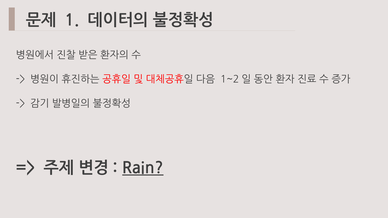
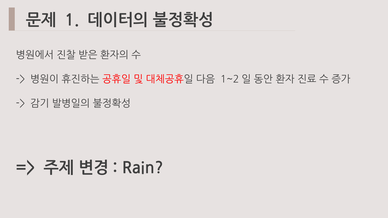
Rain underline: present -> none
